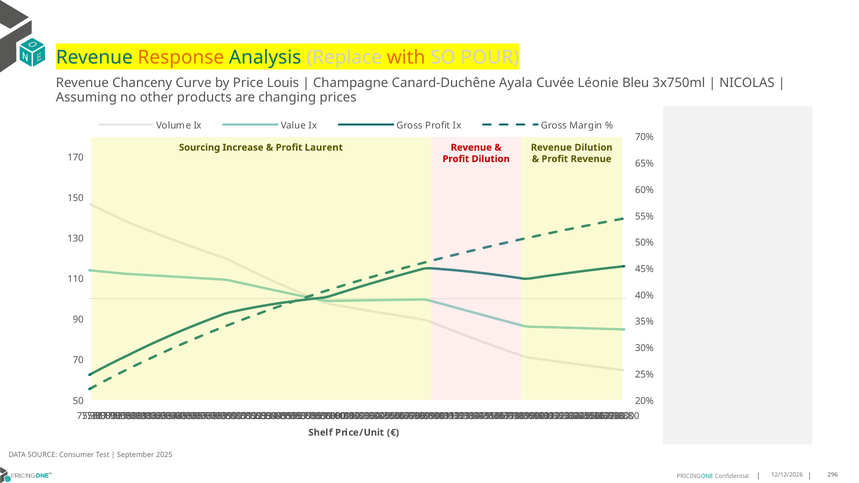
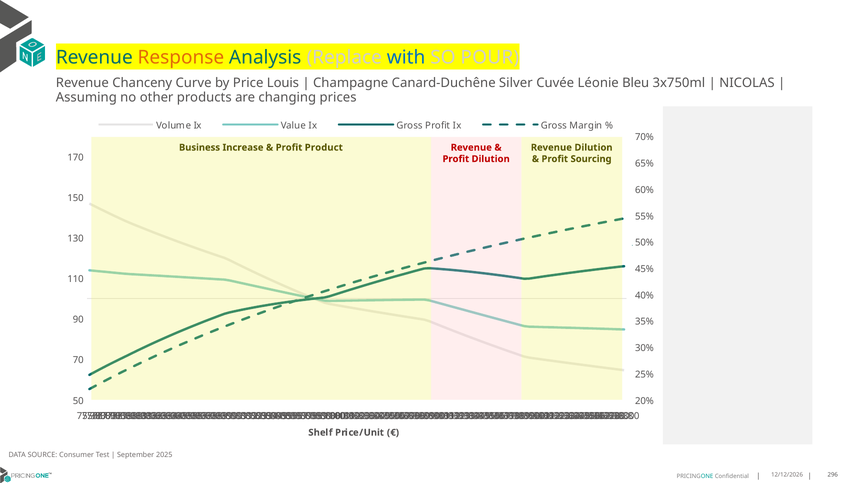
with colour: orange -> blue
Ayala: Ayala -> Silver
Sourcing: Sourcing -> Business
Laurent: Laurent -> Product
Profit Revenue: Revenue -> Sourcing
